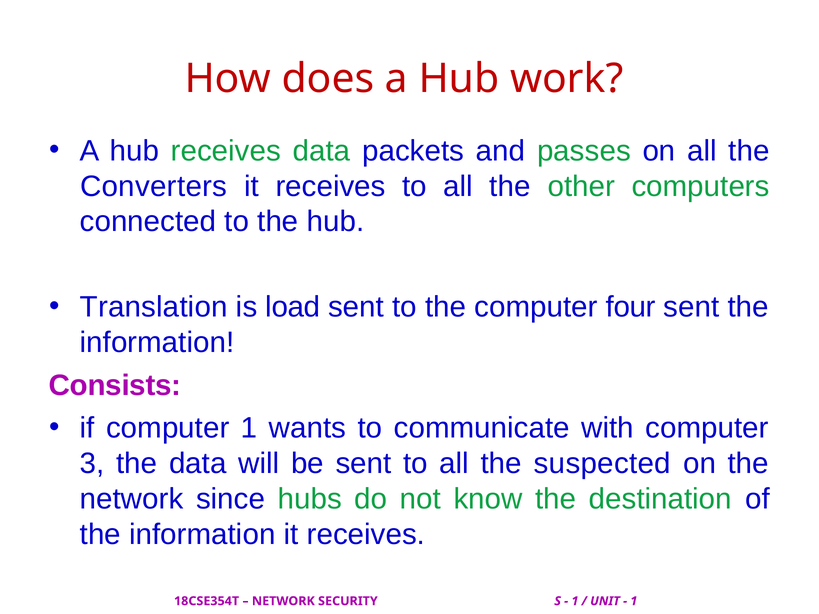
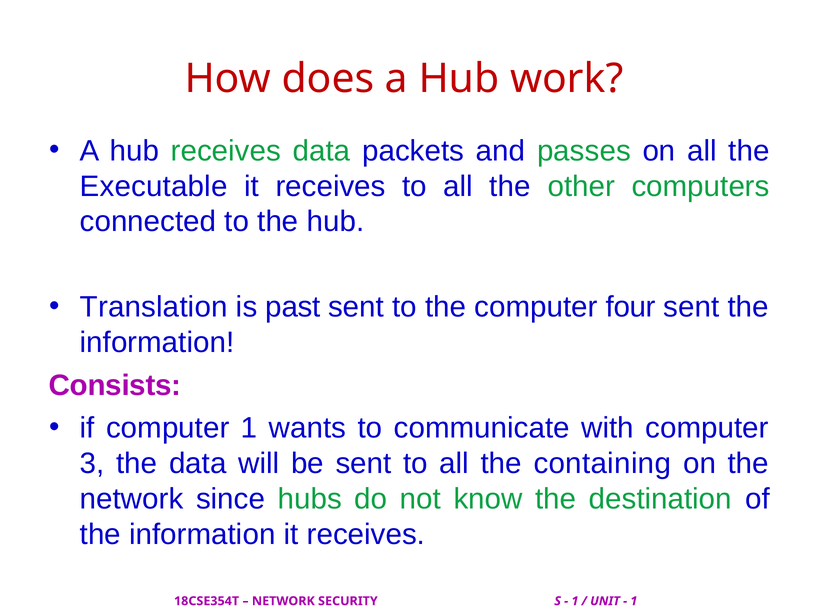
Converters: Converters -> Executable
load: load -> past
suspected: suspected -> containing
